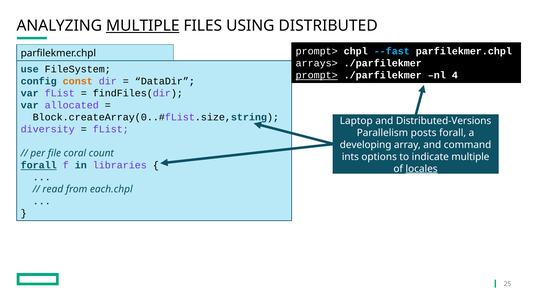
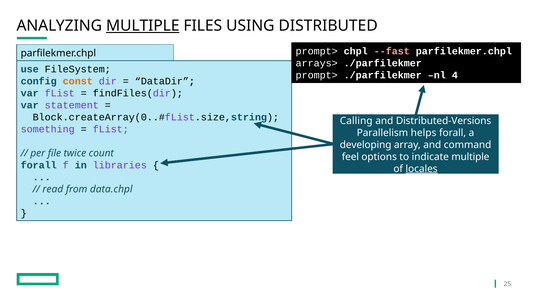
--fast colour: light blue -> pink
prompt> at (317, 75) underline: present -> none
allocated: allocated -> statement
Laptop: Laptop -> Calling
diversity: diversity -> something
posts: posts -> helps
coral: coral -> twice
ints: ints -> feel
forall at (39, 166) underline: present -> none
each.chpl: each.chpl -> data.chpl
